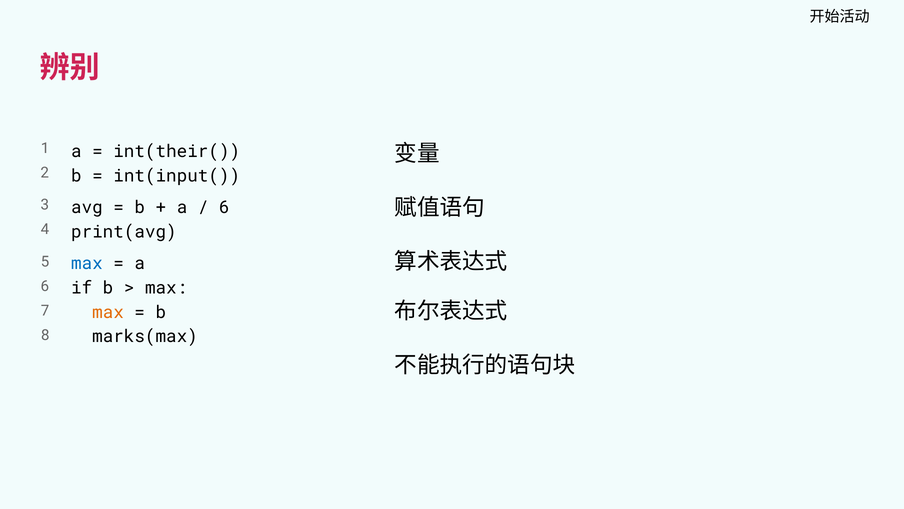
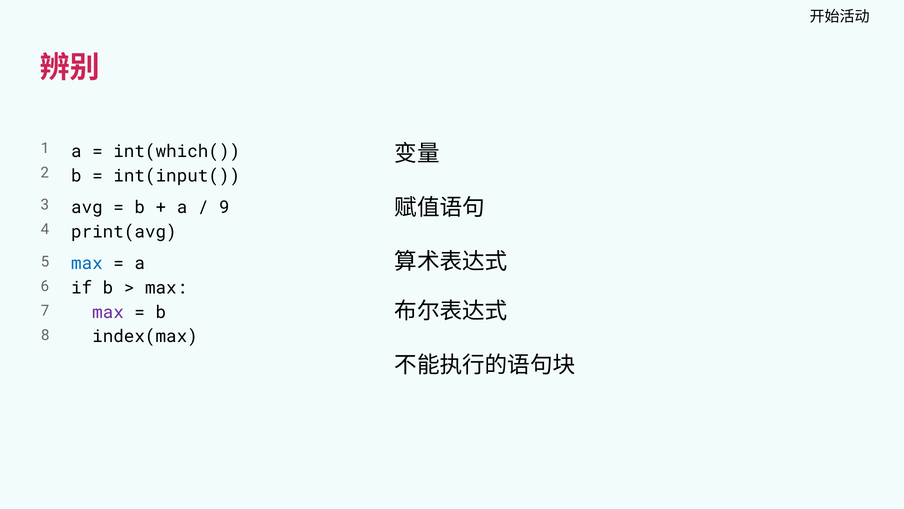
int(their(: int(their( -> int(which(
6 at (224, 207): 6 -> 9
max at (108, 312) colour: orange -> purple
marks(max: marks(max -> index(max
